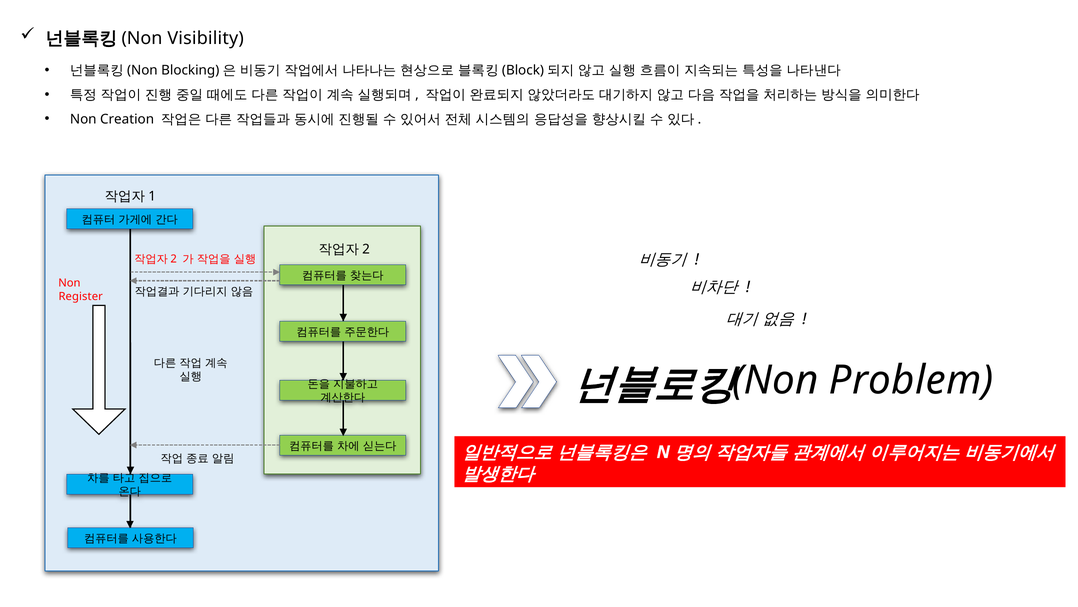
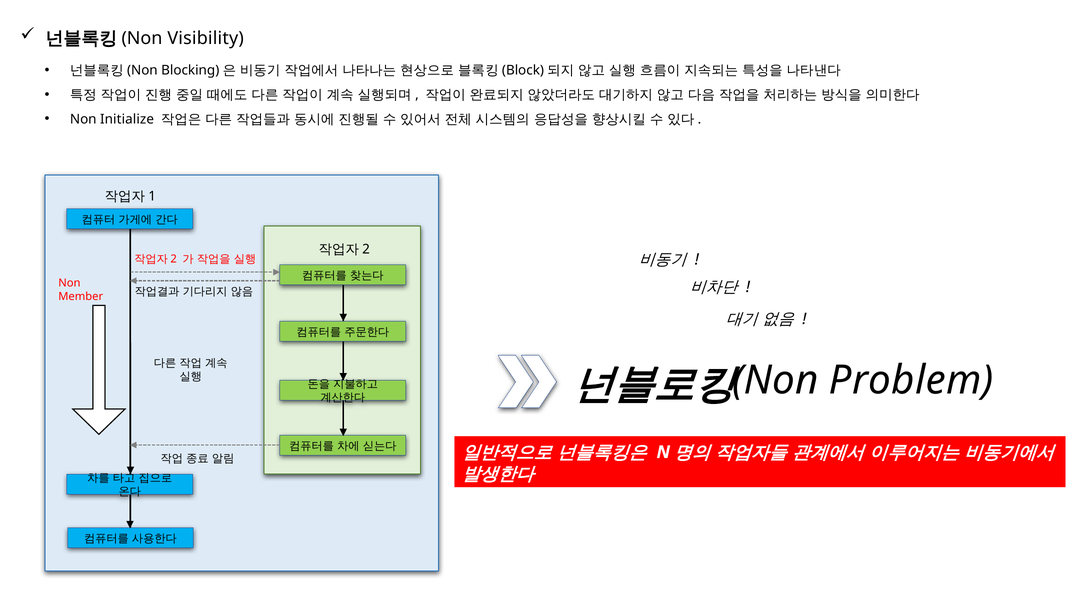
Creation: Creation -> Initialize
Register: Register -> Member
